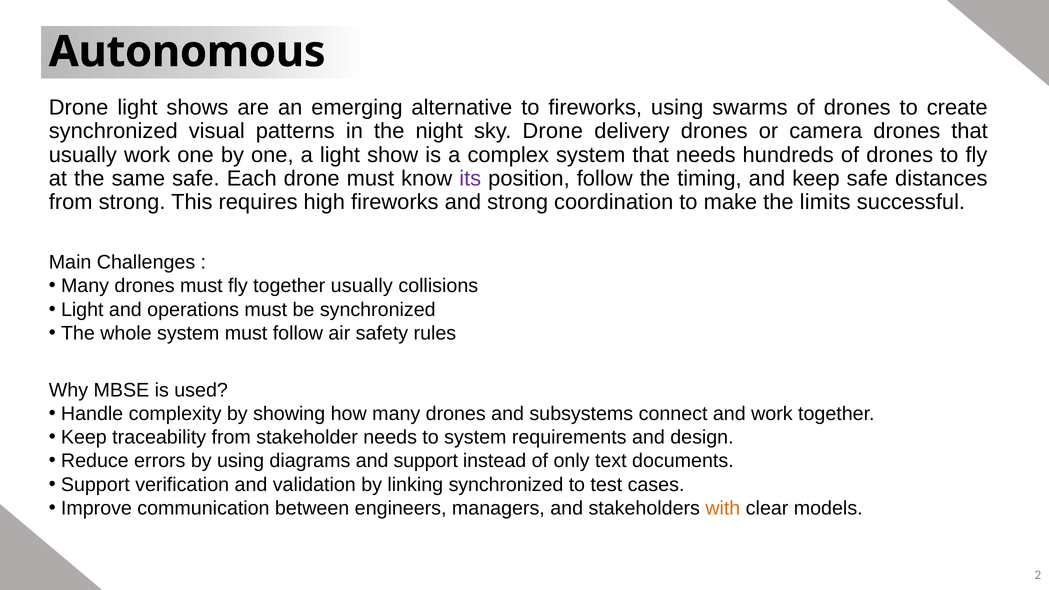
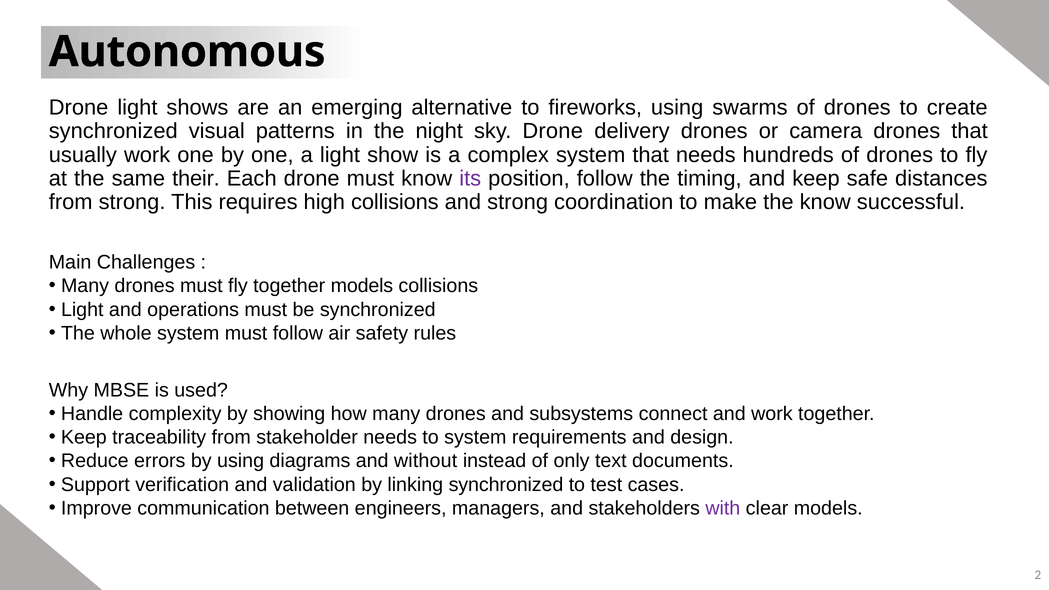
same safe: safe -> their
high fireworks: fireworks -> collisions
the limits: limits -> know
together usually: usually -> models
and support: support -> without
with colour: orange -> purple
